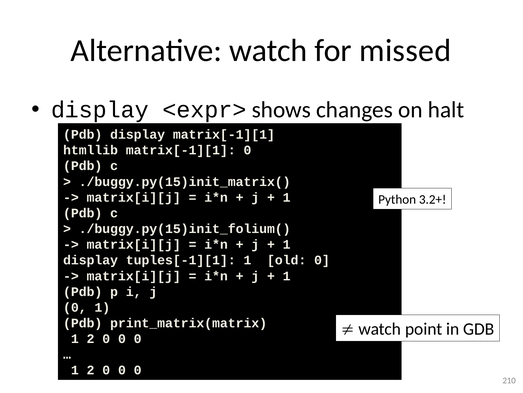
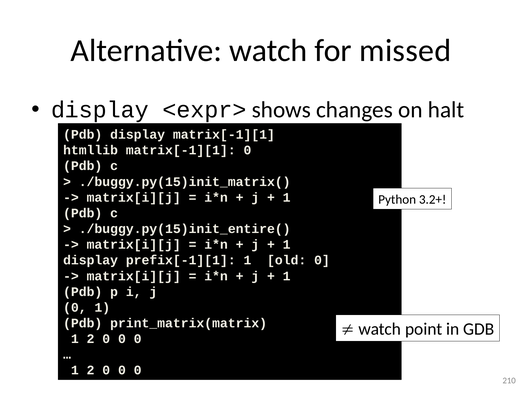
./buggy.py(15)init_folium(: ./buggy.py(15)init_folium( -> ./buggy.py(15)init_entire(
tuples[-1][1: tuples[-1][1 -> prefix[-1][1
